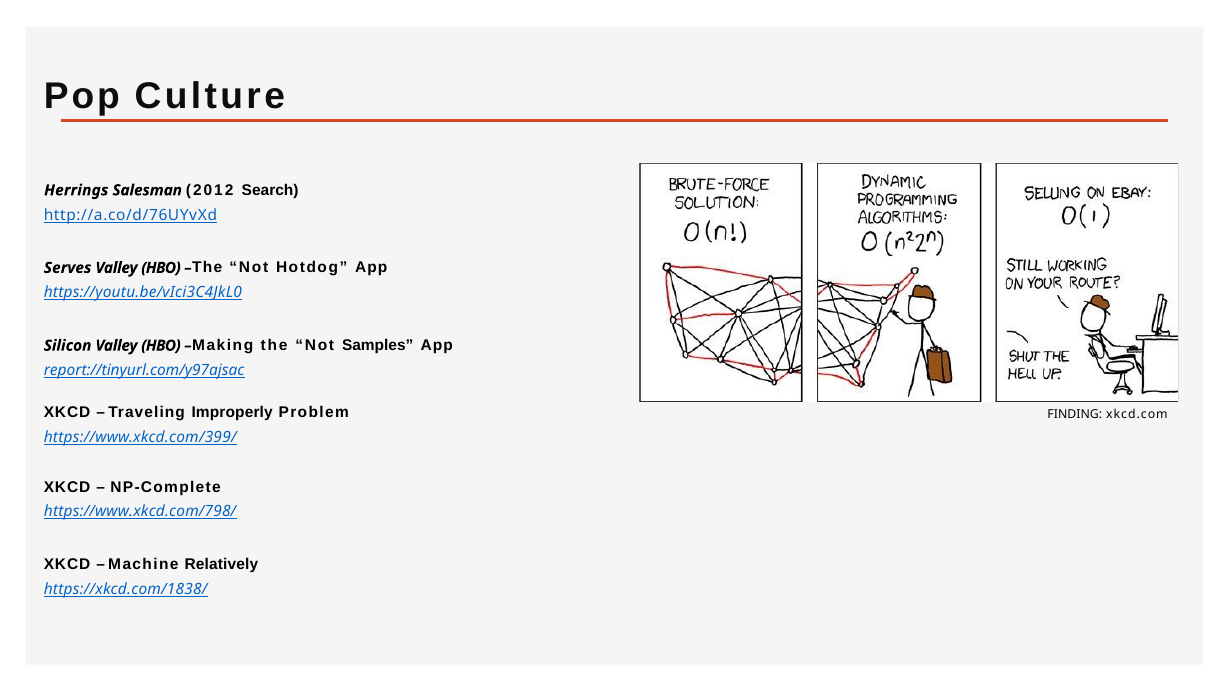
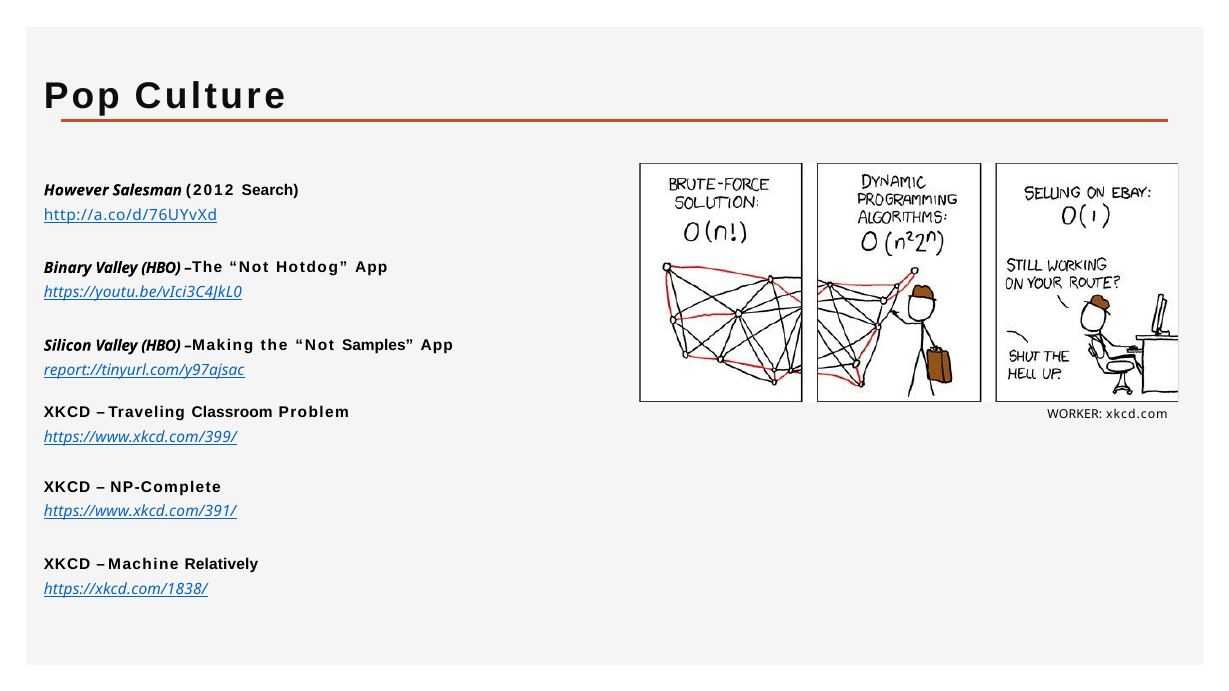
Herrings: Herrings -> However
Serves: Serves -> Binary
Improperly: Improperly -> Classroom
FINDING: FINDING -> WORKER
https://www.xkcd.com/798/: https://www.xkcd.com/798/ -> https://www.xkcd.com/391/
